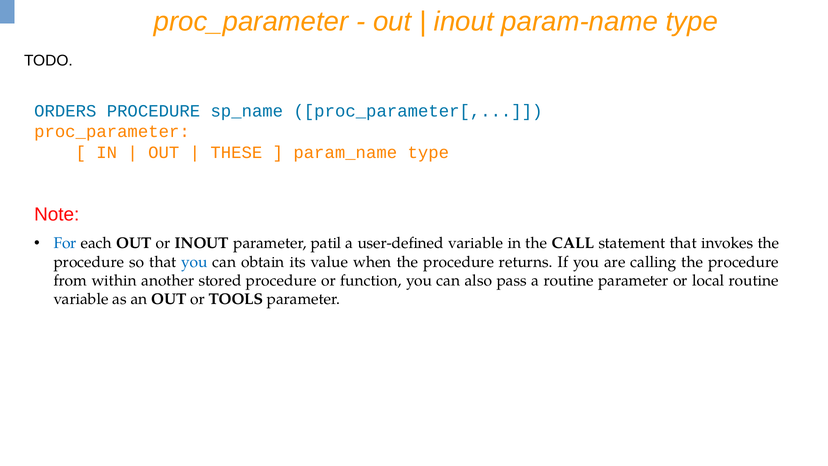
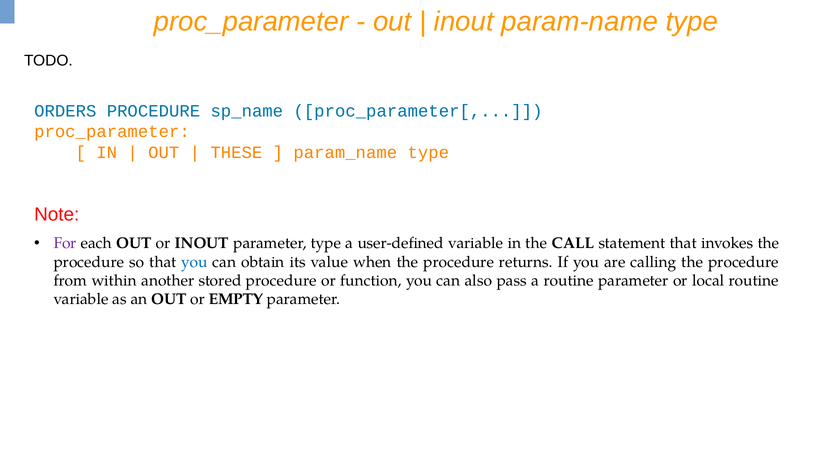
For colour: blue -> purple
parameter patil: patil -> type
TOOLS: TOOLS -> EMPTY
